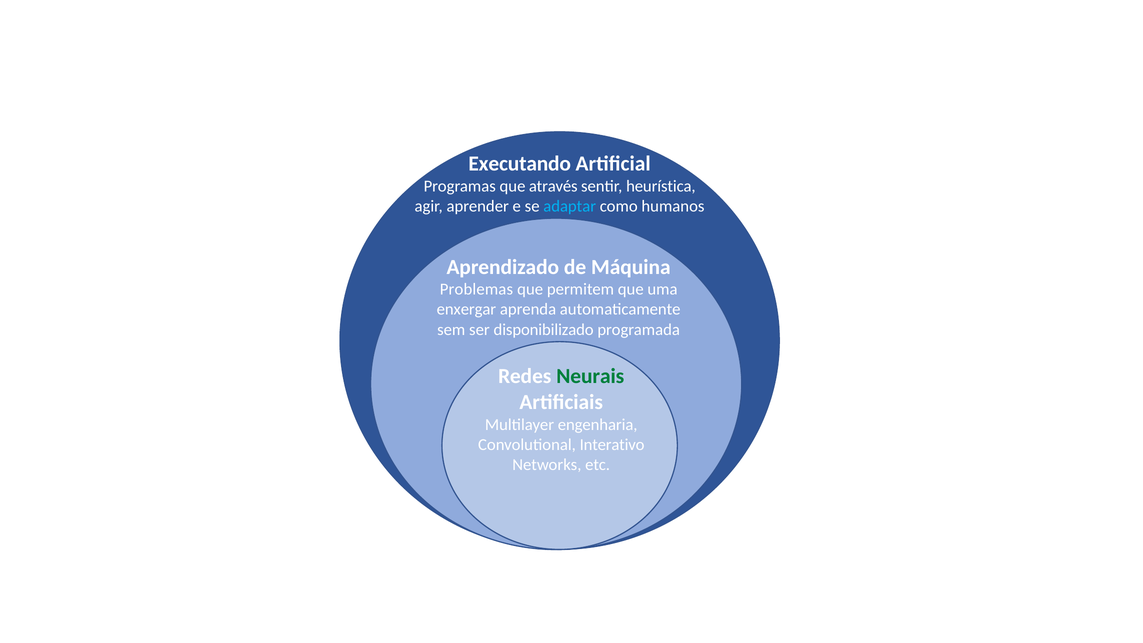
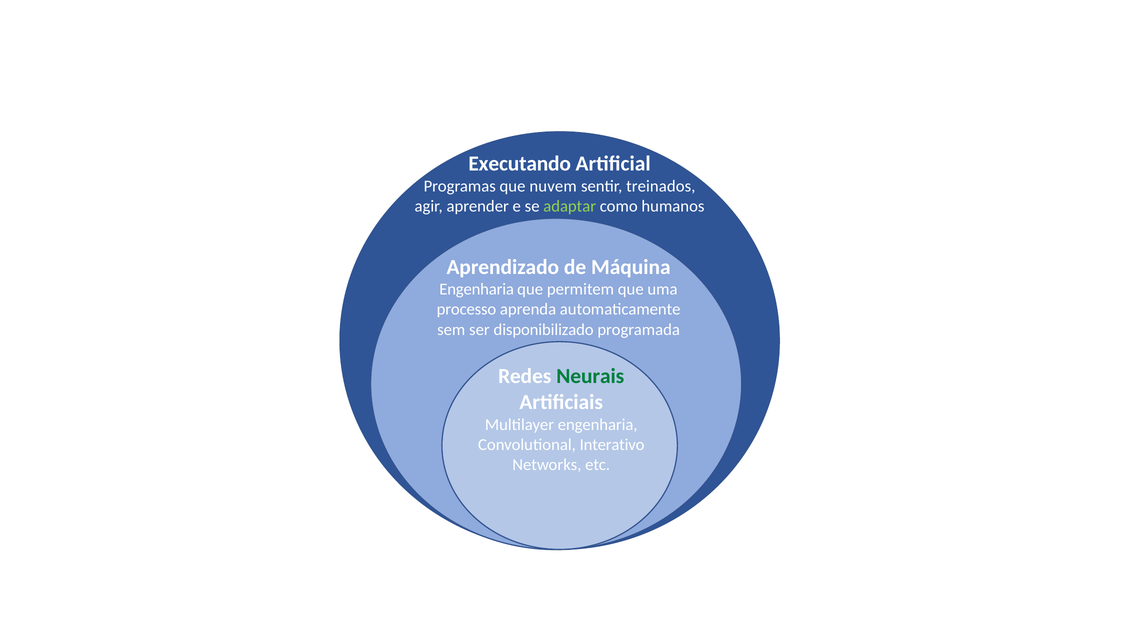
através: através -> nuvem
heurística: heurística -> treinados
adaptar colour: light blue -> light green
Problemas at (476, 289): Problemas -> Engenharia
enxergar: enxergar -> processo
